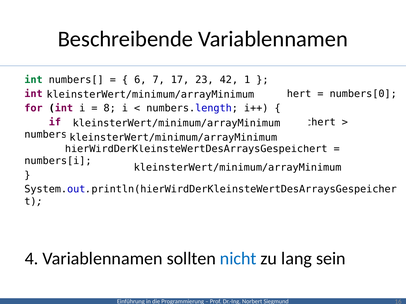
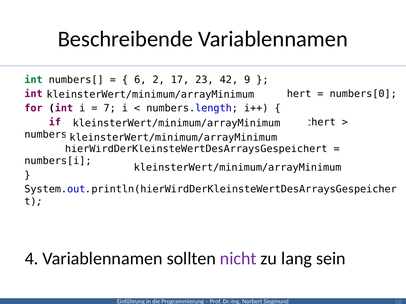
7: 7 -> 2
1: 1 -> 9
8: 8 -> 7
nicht colour: blue -> purple
